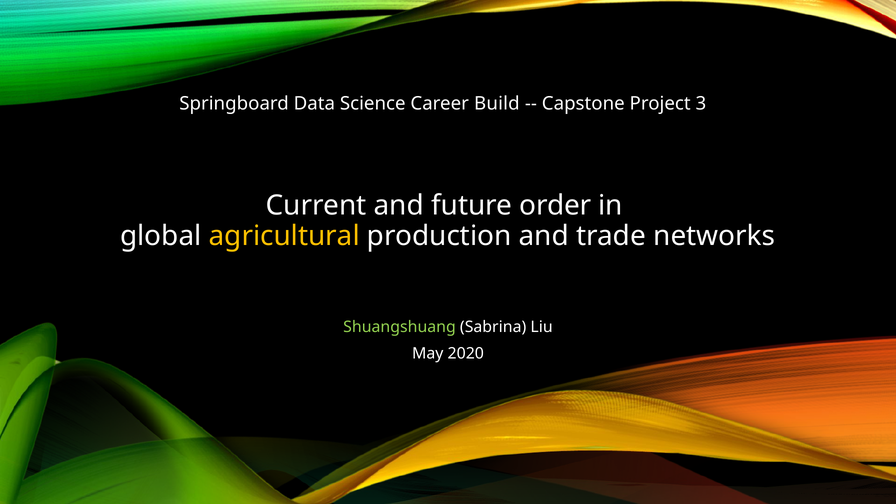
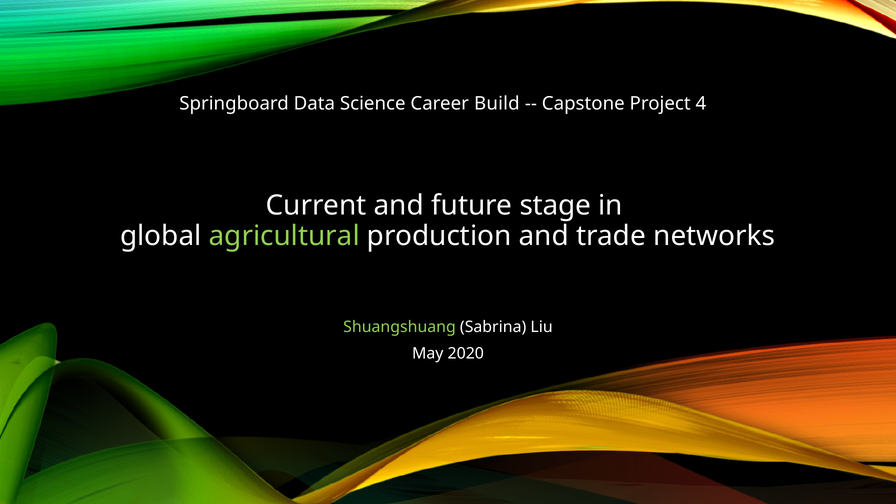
3: 3 -> 4
order: order -> stage
agricultural colour: yellow -> light green
